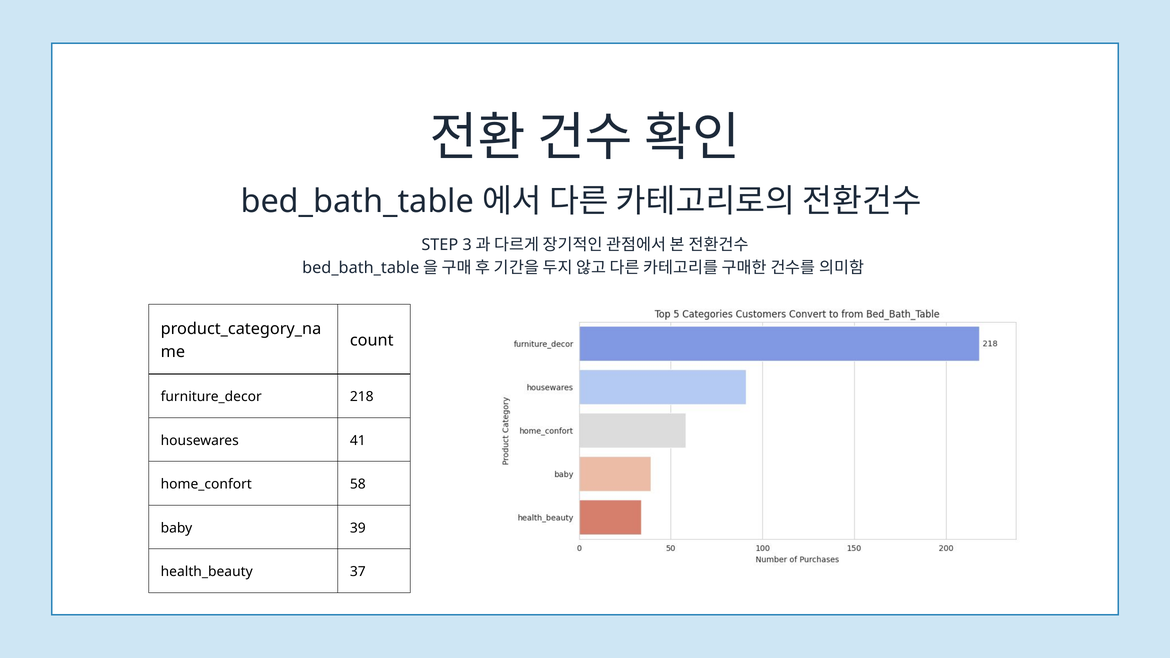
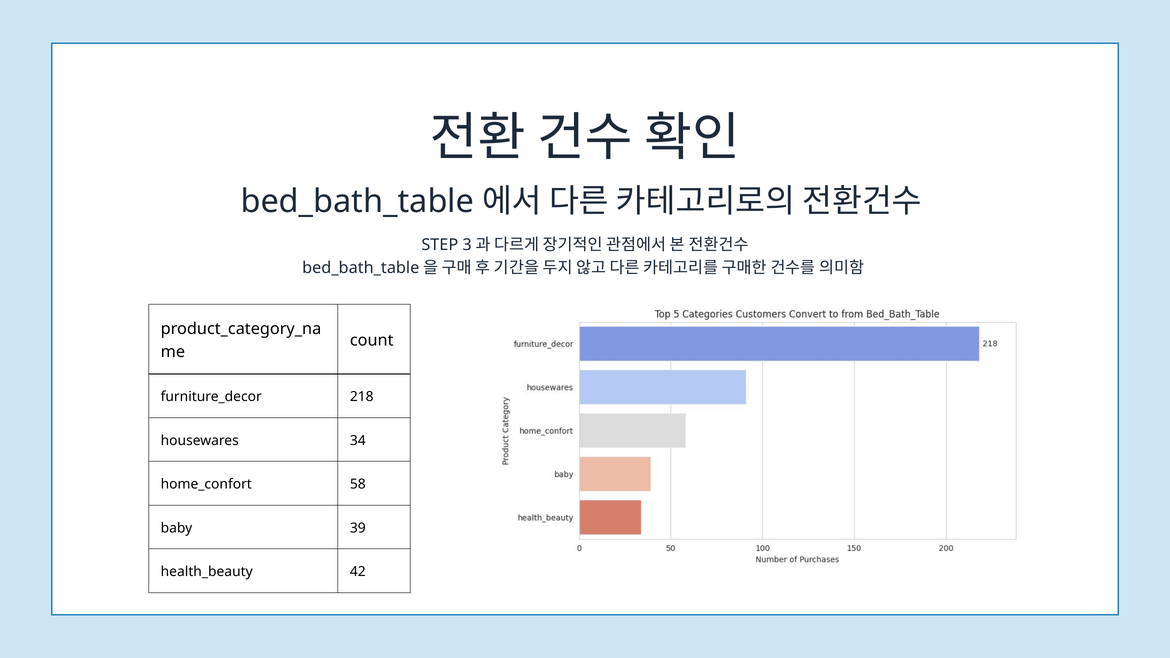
41: 41 -> 34
37: 37 -> 42
